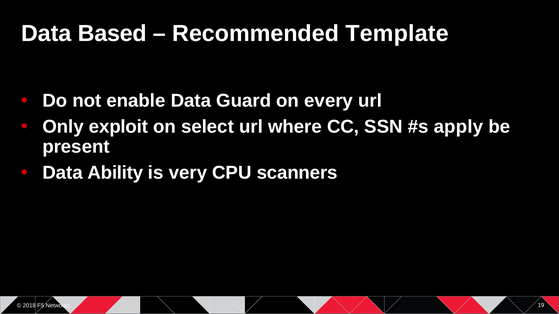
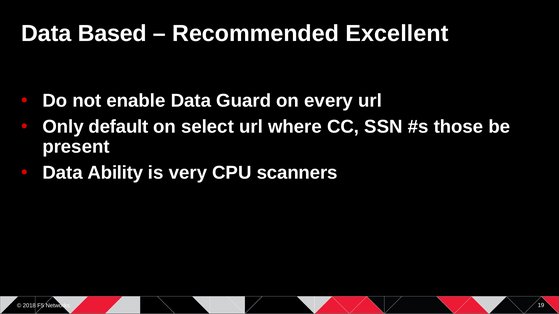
Template: Template -> Excellent
exploit: exploit -> default
apply: apply -> those
